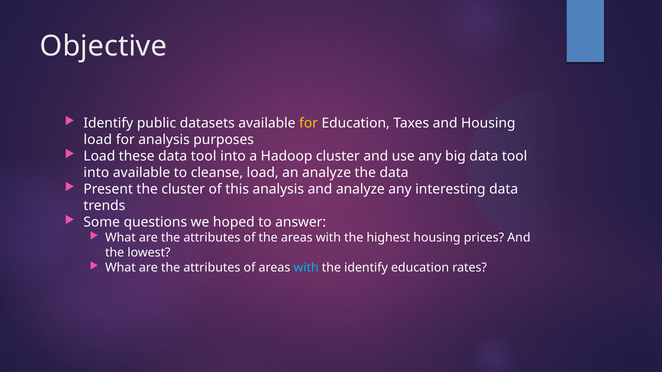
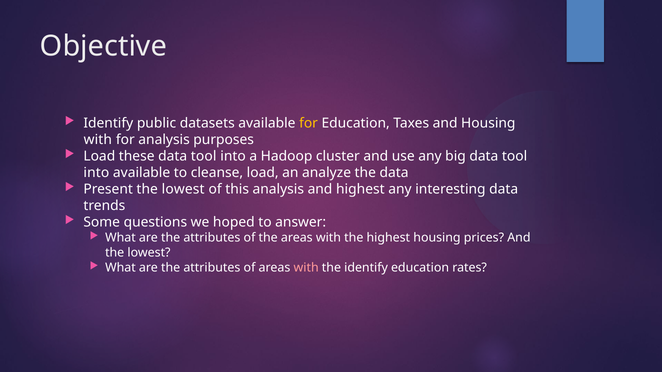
load at (98, 140): load -> with
Present the cluster: cluster -> lowest
and analyze: analyze -> highest
with at (306, 268) colour: light blue -> pink
